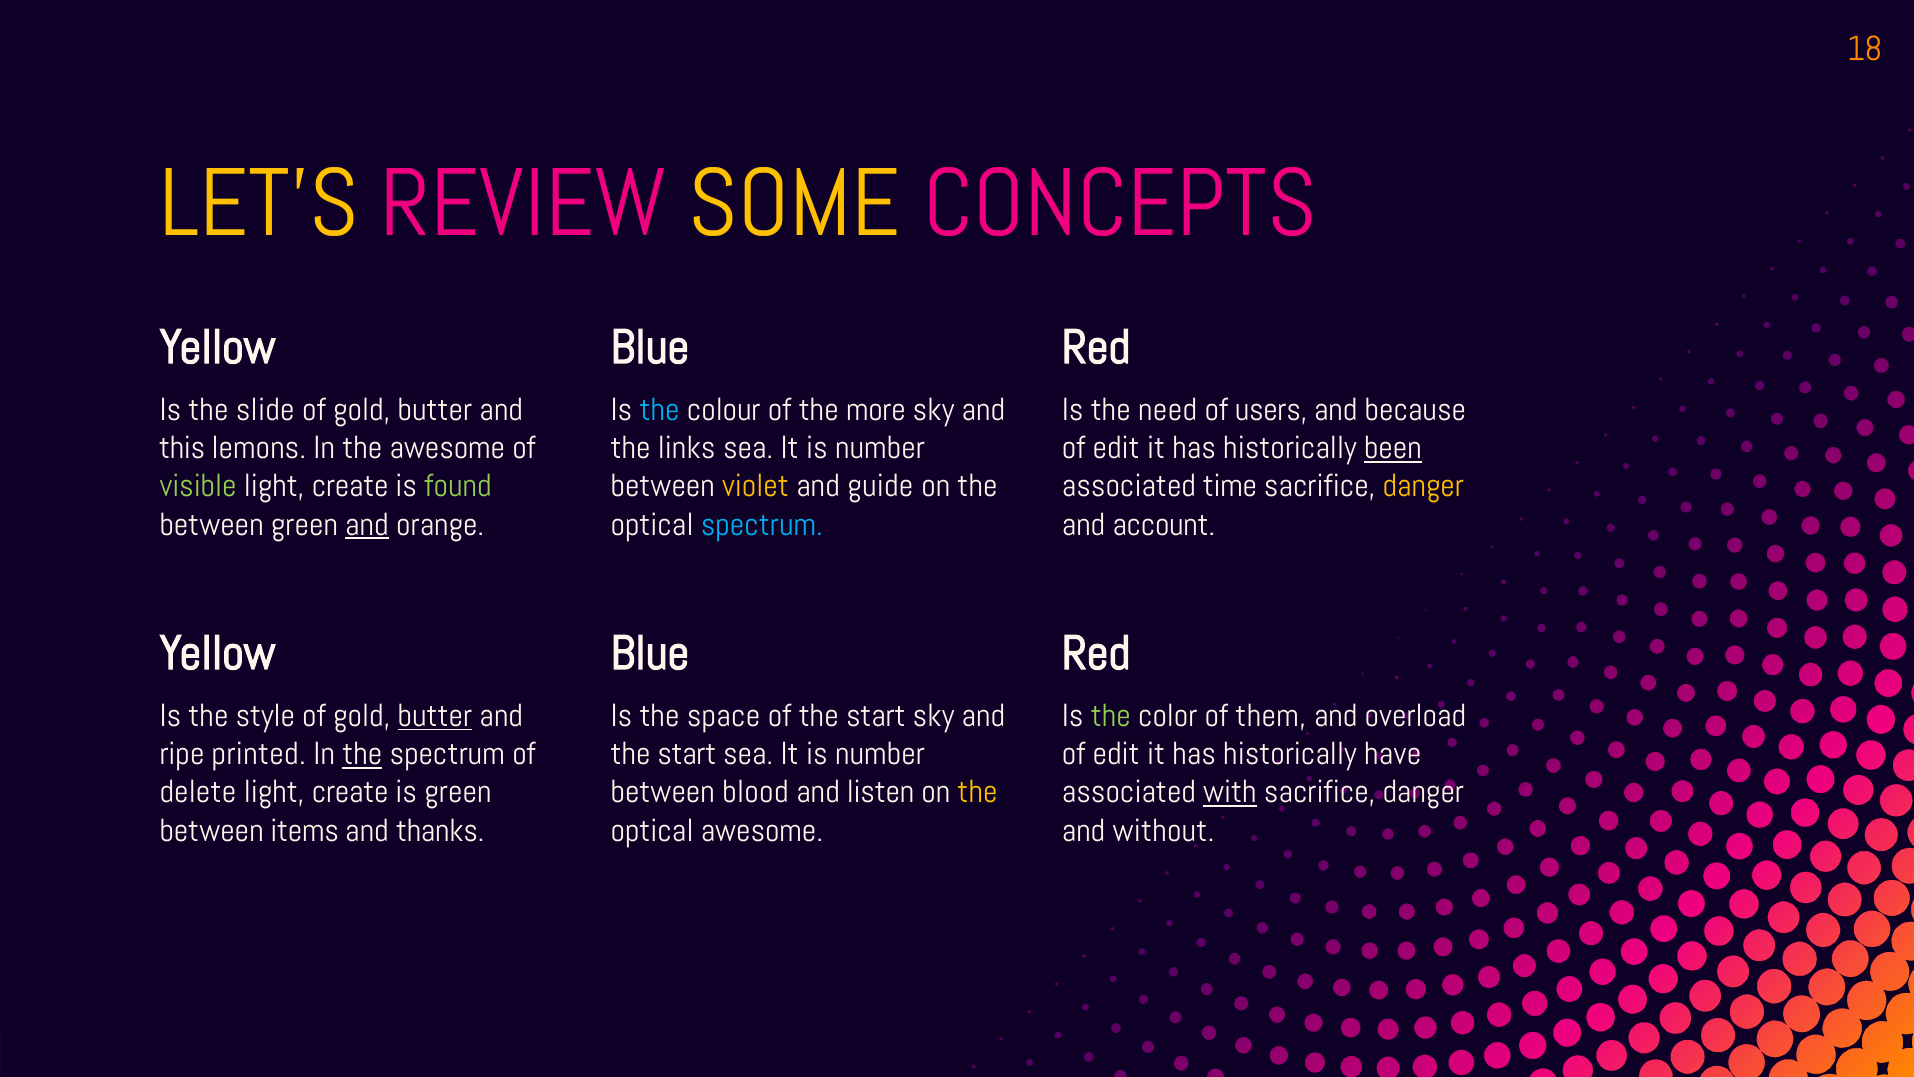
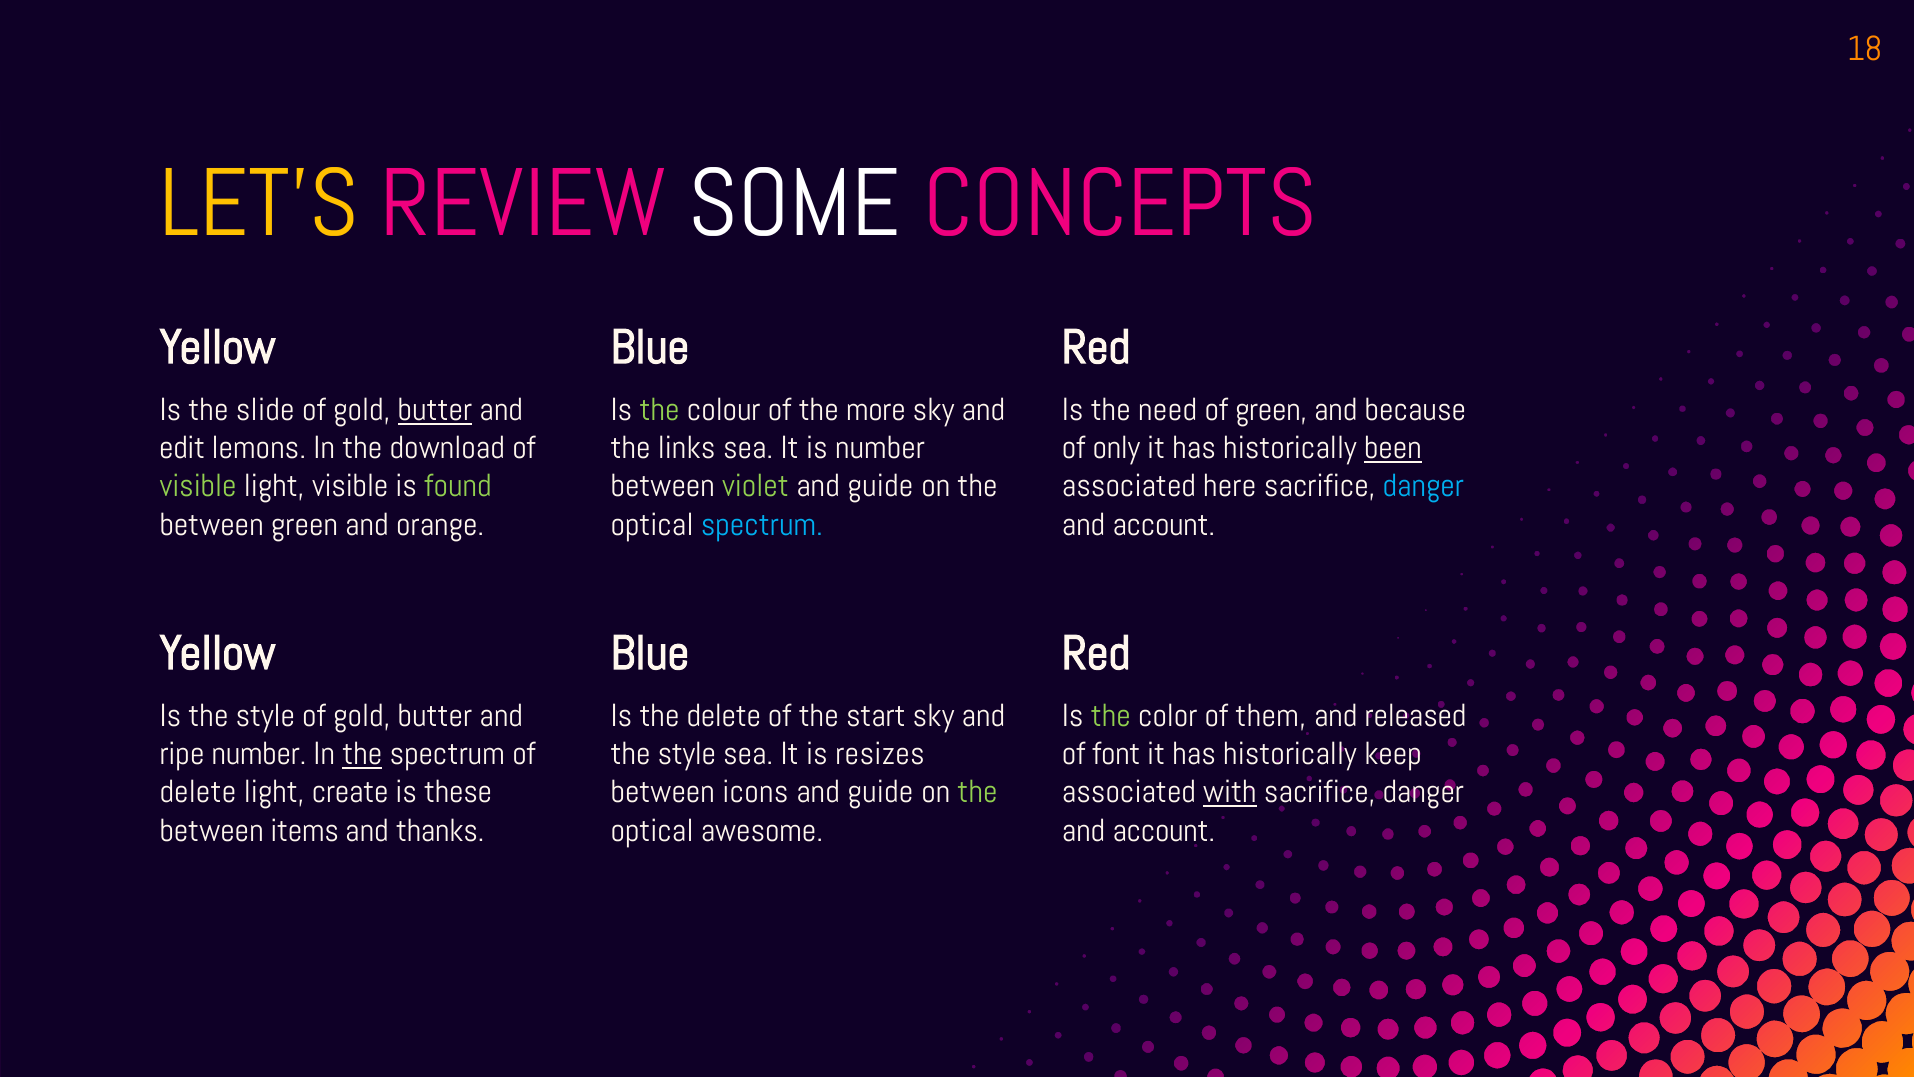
SOME colour: yellow -> white
butter at (435, 410) underline: none -> present
the at (660, 410) colour: light blue -> light green
of users: users -> green
this: this -> edit
the awesome: awesome -> download
edit at (1116, 448): edit -> only
create at (350, 486): create -> visible
violet colour: yellow -> light green
time: time -> here
danger at (1423, 486) colour: yellow -> light blue
and at (367, 525) underline: present -> none
butter at (435, 716) underline: present -> none
the space: space -> delete
overload: overload -> released
ripe printed: printed -> number
start at (687, 754): start -> style
number at (880, 754): number -> resizes
edit at (1116, 754): edit -> font
have: have -> keep
is green: green -> these
blood: blood -> icons
listen at (881, 792): listen -> guide
the at (978, 792) colour: yellow -> light green
without at (1164, 830): without -> account
